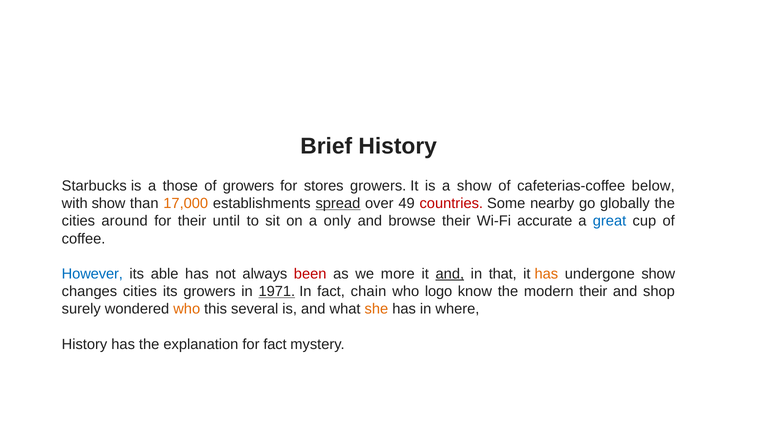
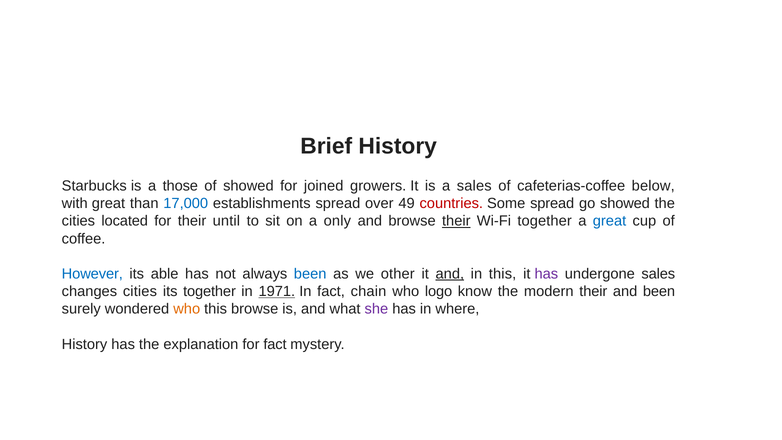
of growers: growers -> showed
stores: stores -> joined
a show: show -> sales
with show: show -> great
17,000 colour: orange -> blue
spread at (338, 203) underline: present -> none
Some nearby: nearby -> spread
go globally: globally -> showed
around: around -> located
their at (456, 221) underline: none -> present
Wi-Fi accurate: accurate -> together
been at (310, 274) colour: red -> blue
more: more -> other
in that: that -> this
has at (546, 274) colour: orange -> purple
undergone show: show -> sales
its growers: growers -> together
and shop: shop -> been
this several: several -> browse
she colour: orange -> purple
